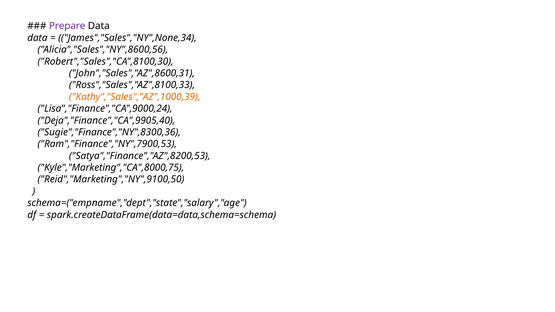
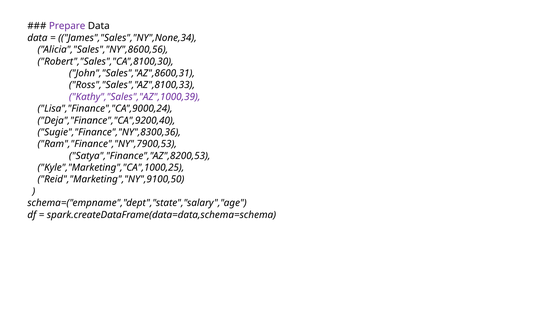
Kathy","Sales","AZ",1000,39 colour: orange -> purple
Deja","Finance","CA",9905,40: Deja","Finance","CA",9905,40 -> Deja","Finance","CA",9200,40
Kyle","Marketing","CA",8000,75: Kyle","Marketing","CA",8000,75 -> Kyle","Marketing","CA",1000,25
